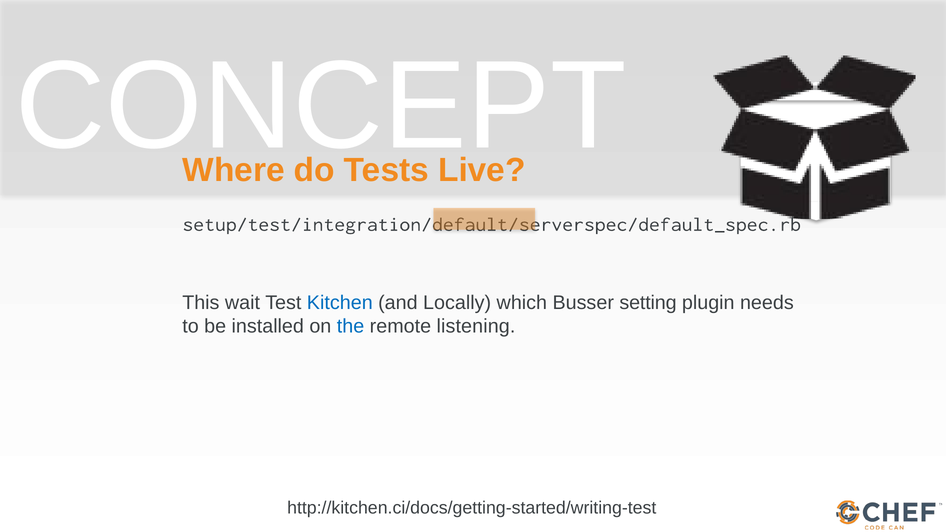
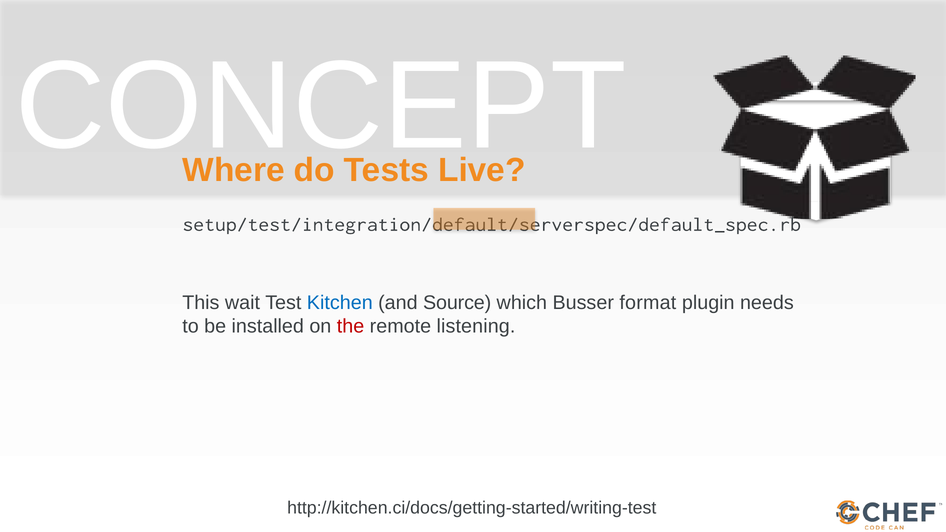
Locally: Locally -> Source
setting: setting -> format
the colour: blue -> red
